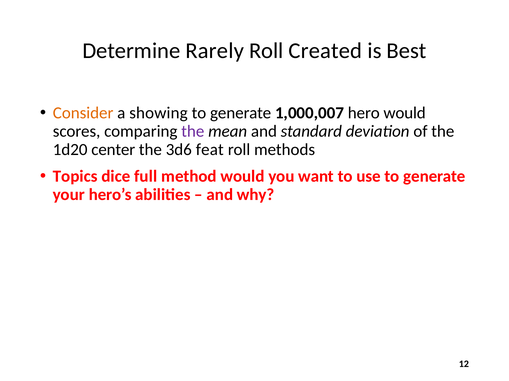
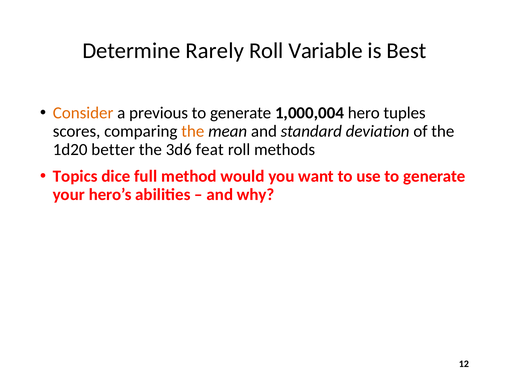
Created: Created -> Variable
showing: showing -> previous
1,000,007: 1,000,007 -> 1,000,004
hero would: would -> tuples
the at (193, 132) colour: purple -> orange
center: center -> better
